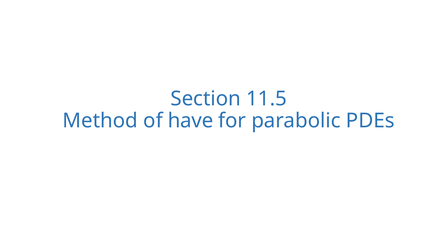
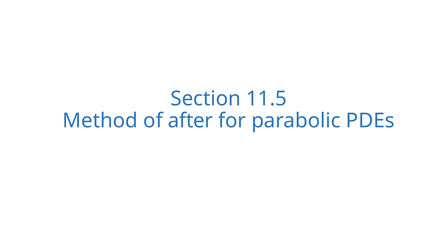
have: have -> after
